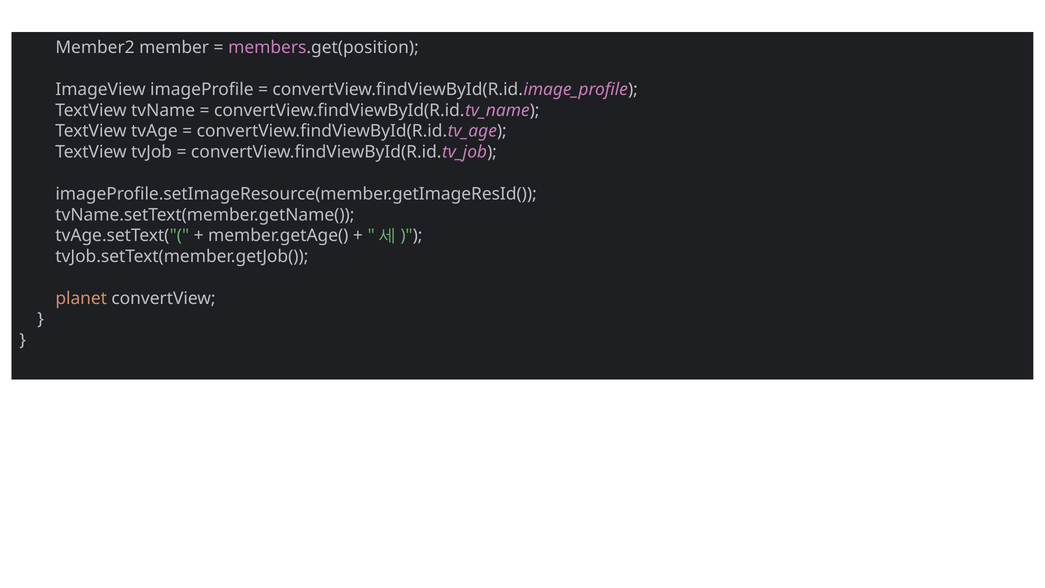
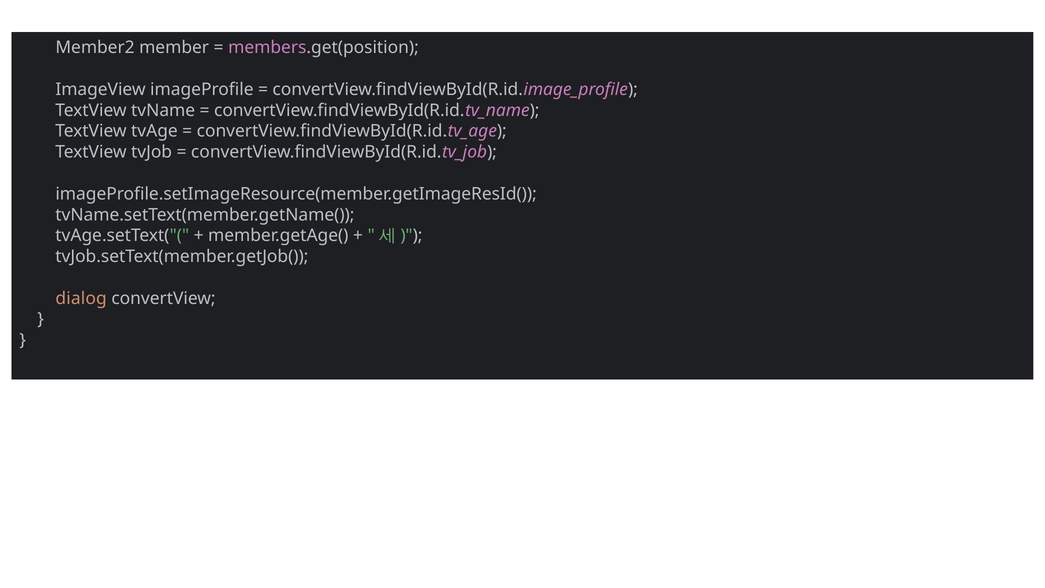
planet: planet -> dialog
